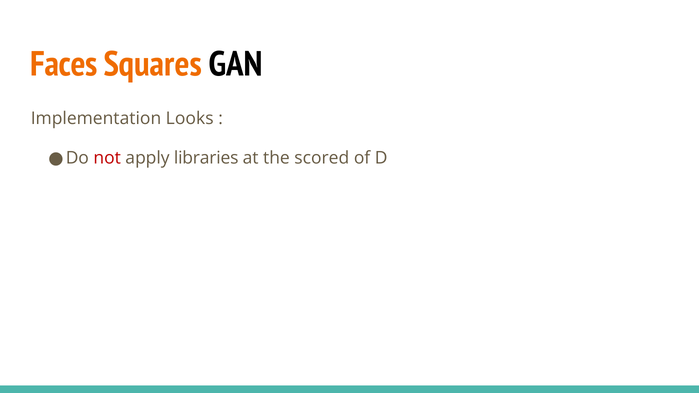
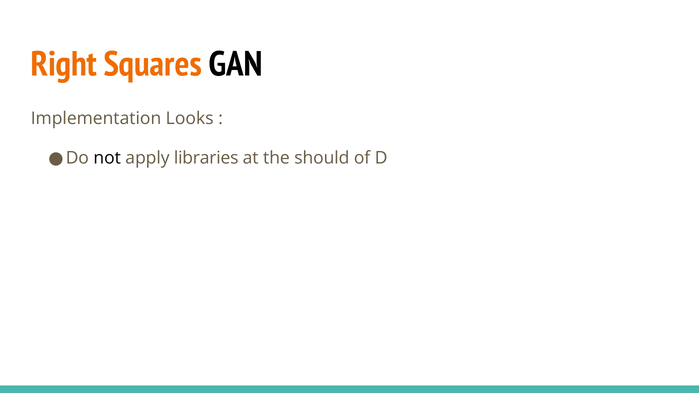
Faces: Faces -> Right
not colour: red -> black
scored: scored -> should
